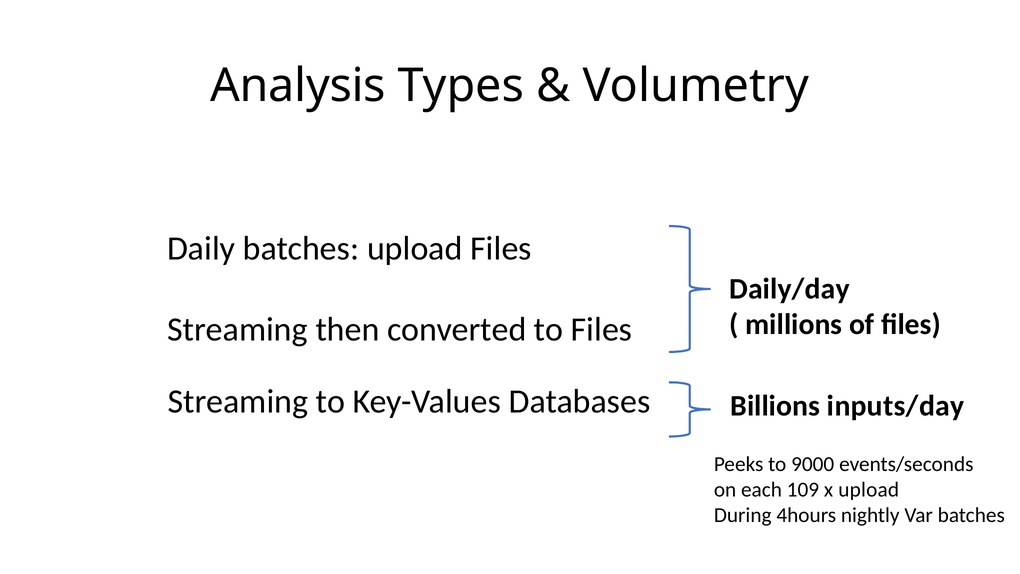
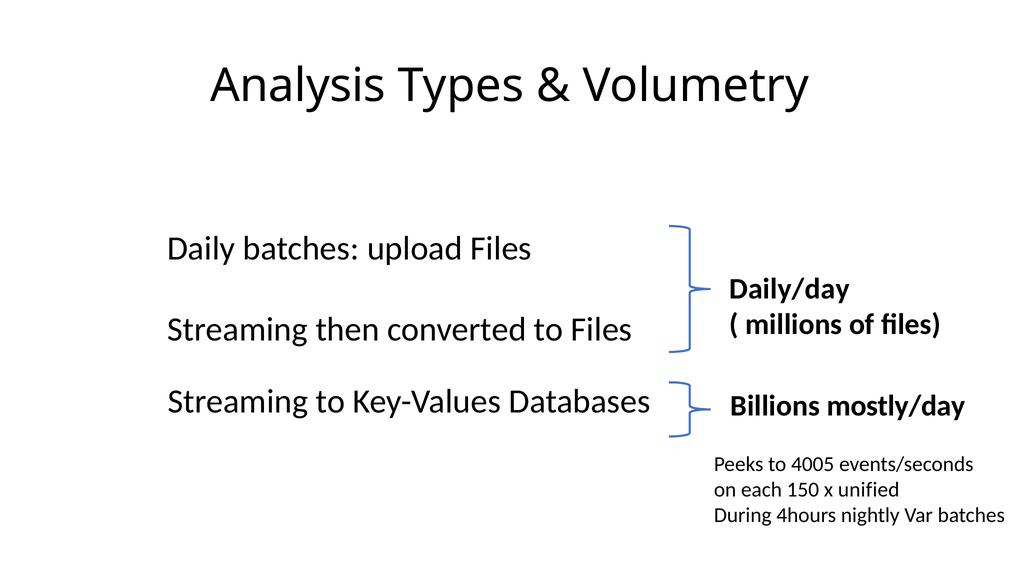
inputs/day: inputs/day -> mostly/day
9000: 9000 -> 4005
109: 109 -> 150
x upload: upload -> unified
